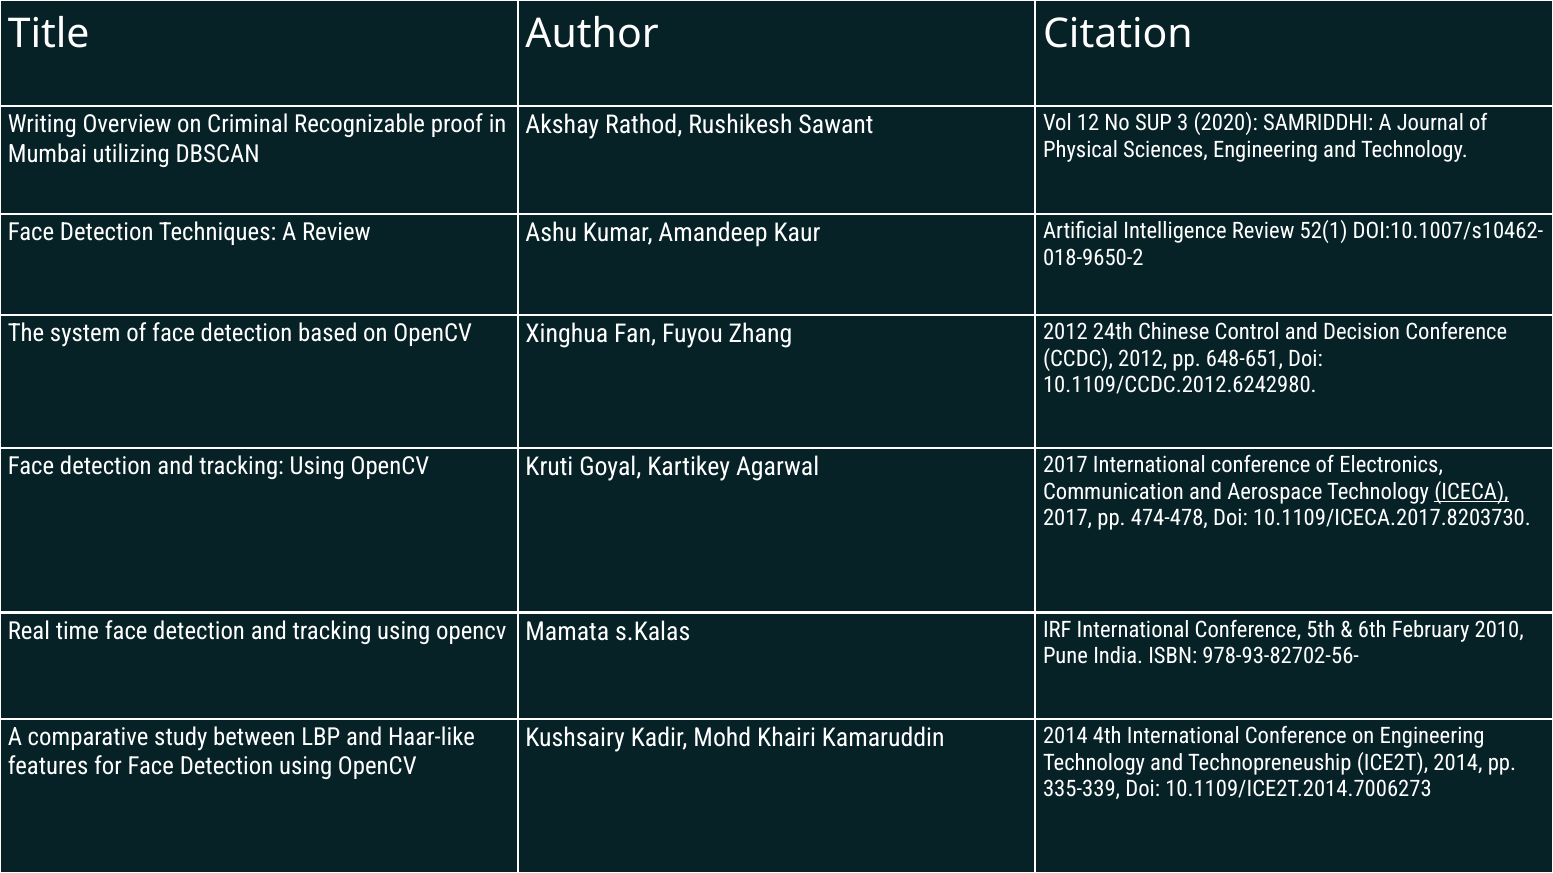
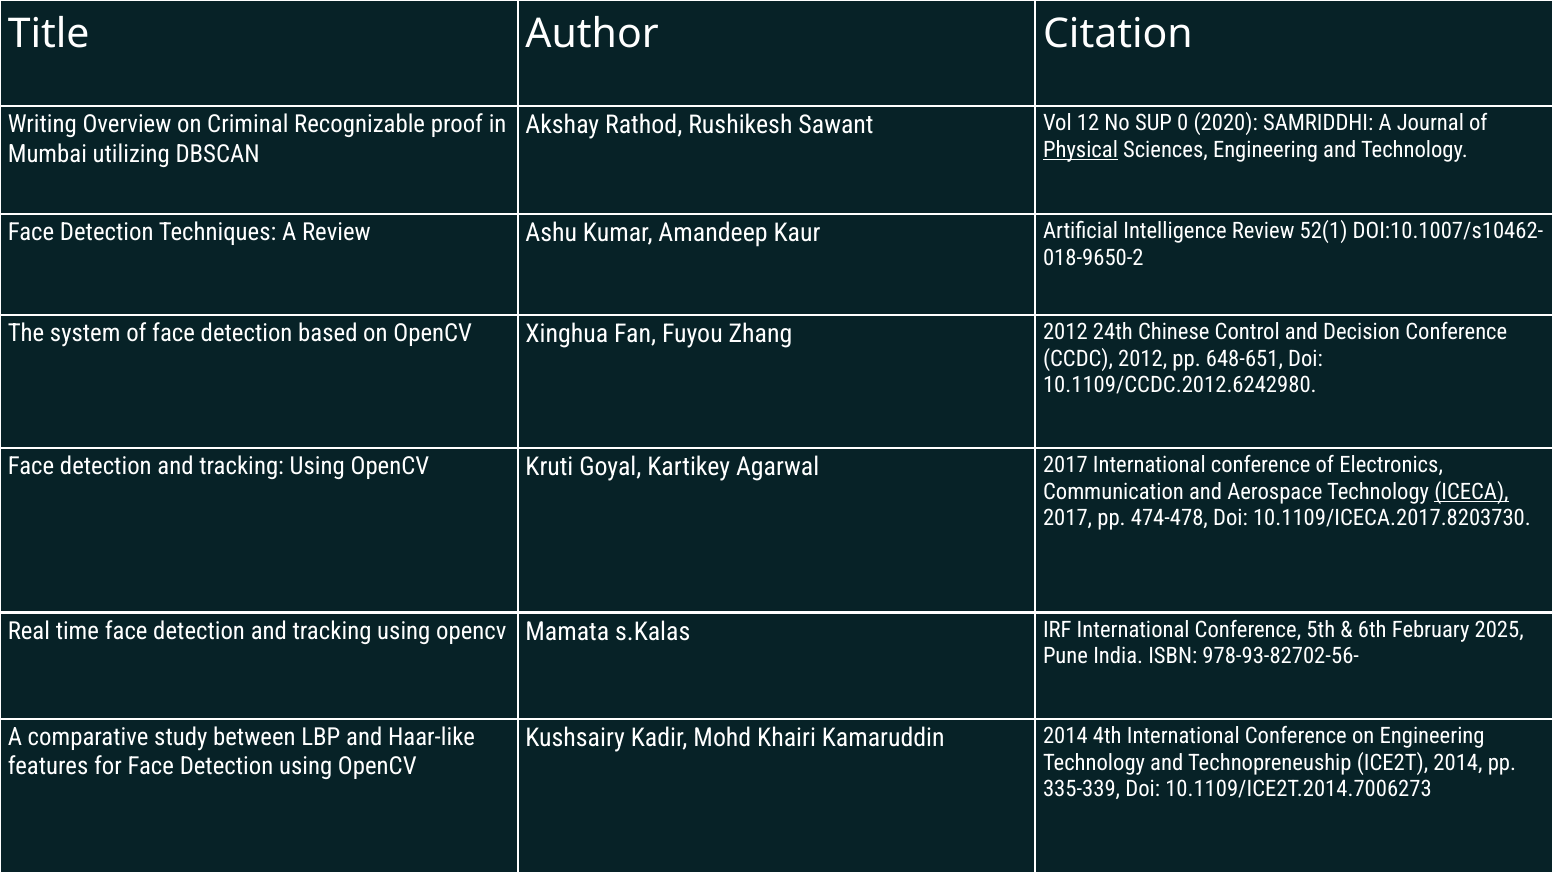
3: 3 -> 0
Physical underline: none -> present
2010: 2010 -> 2025
